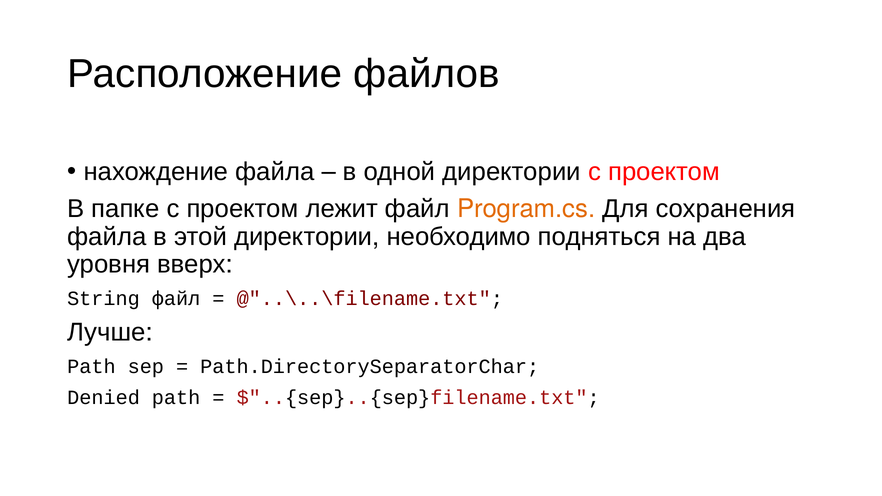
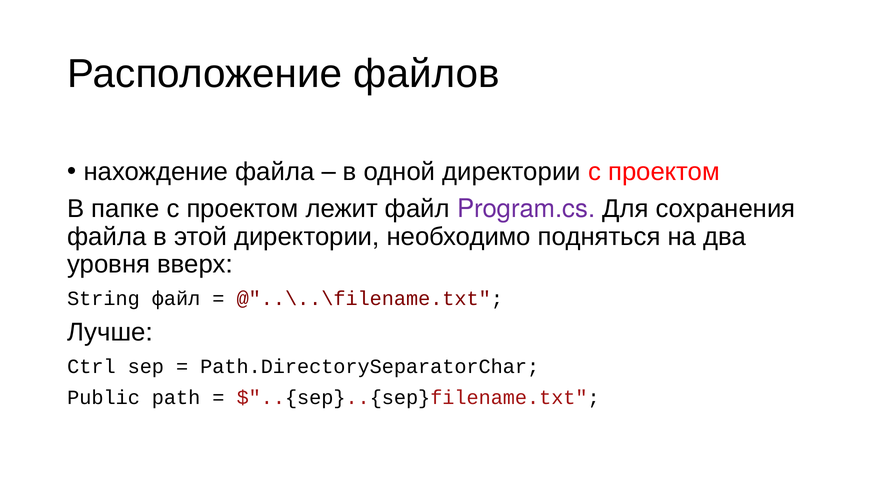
Program.cs colour: orange -> purple
Path at (91, 367): Path -> Ctrl
Denied: Denied -> Public
